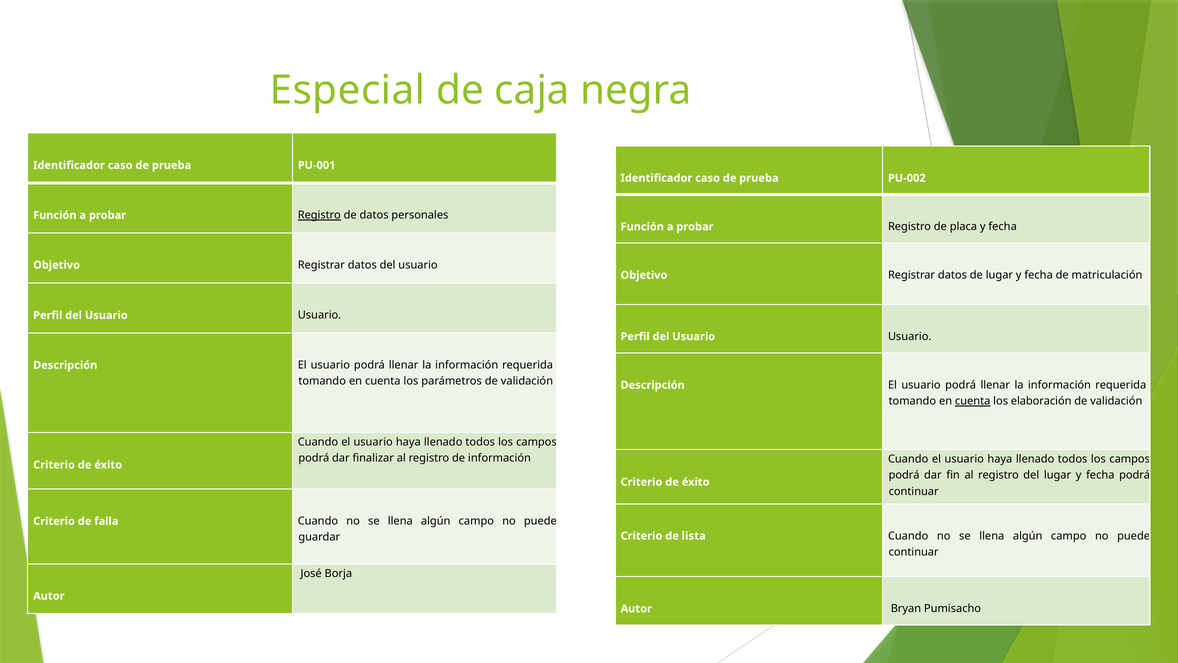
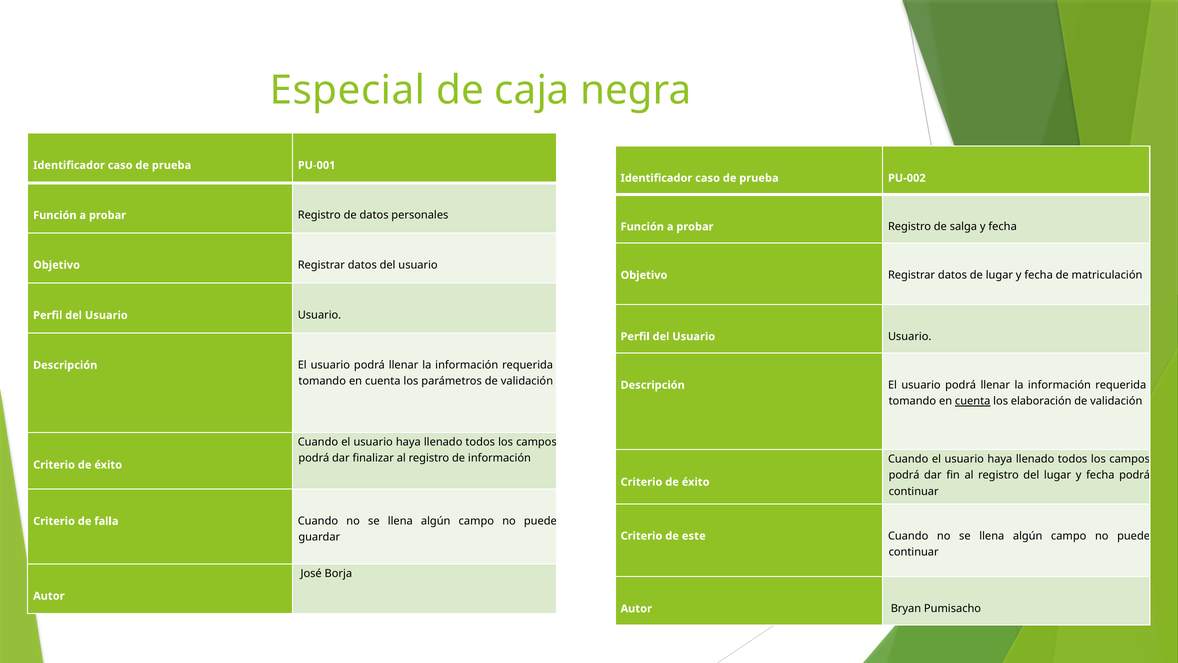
Registro at (319, 215) underline: present -> none
placa: placa -> salga
lista: lista -> este
